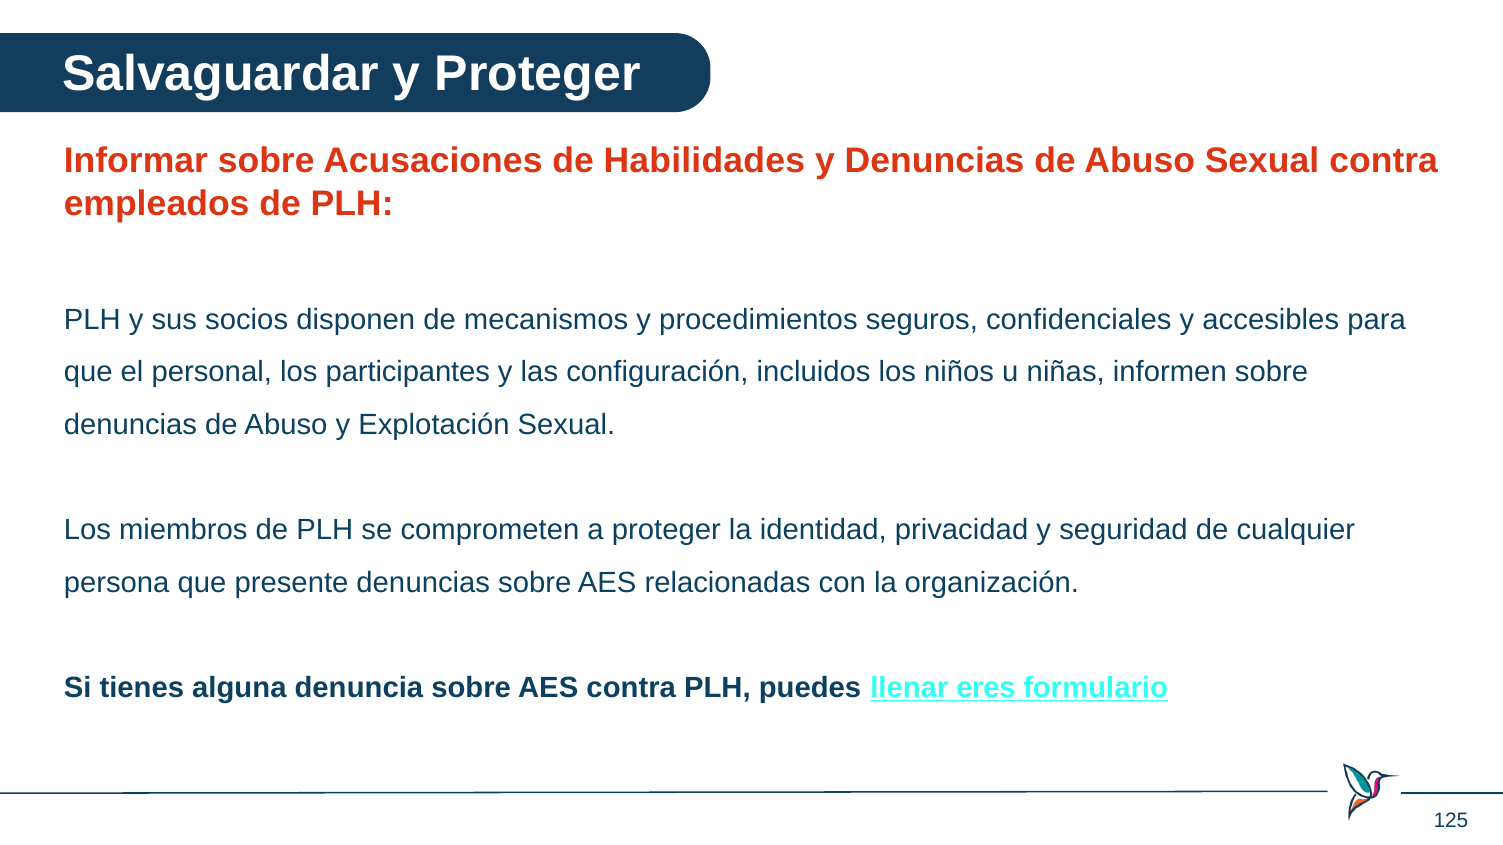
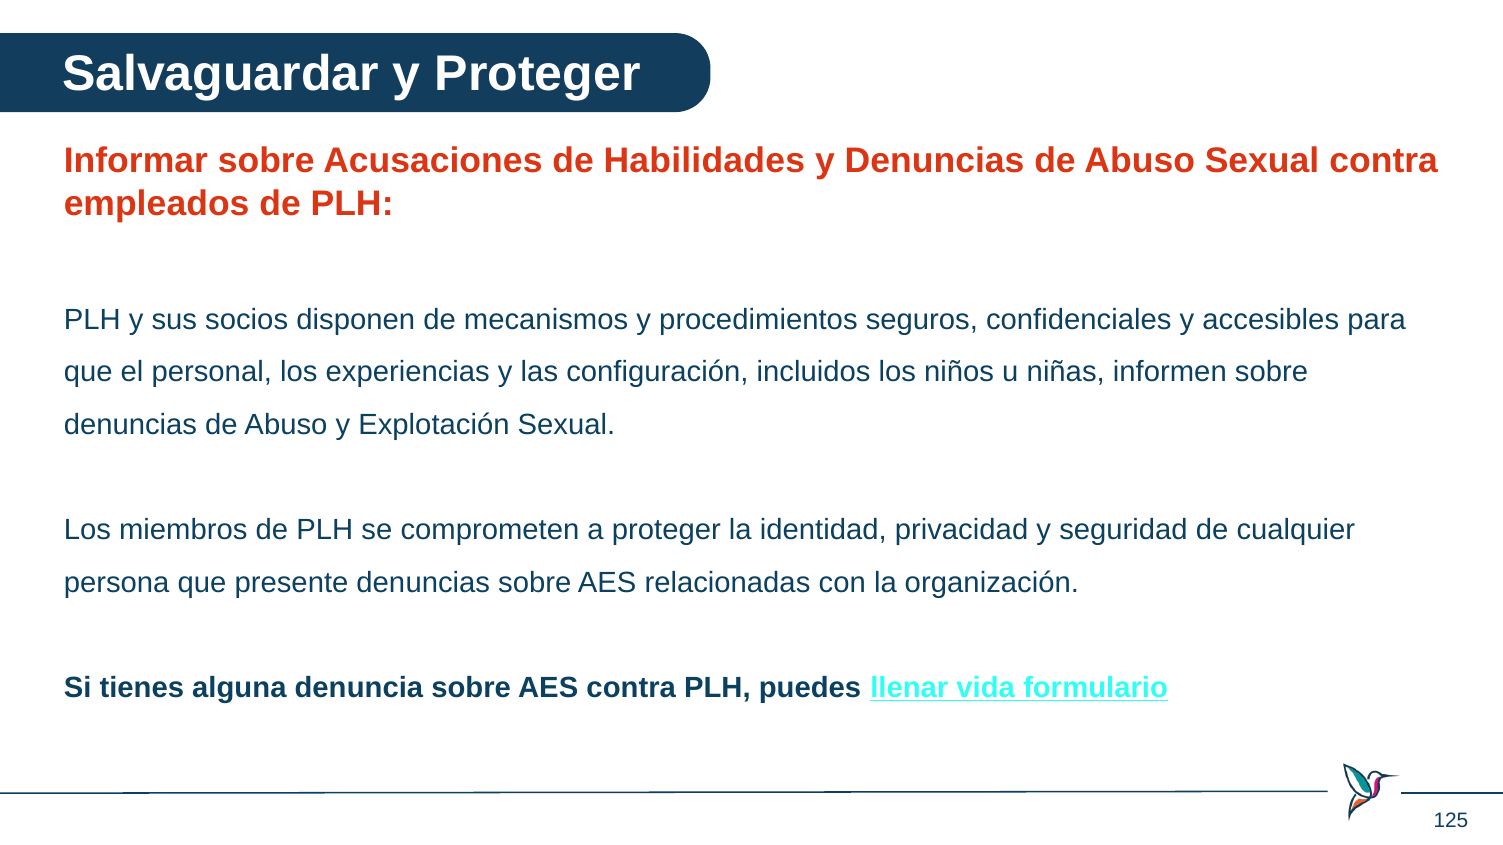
participantes: participantes -> experiencias
eres: eres -> vida
